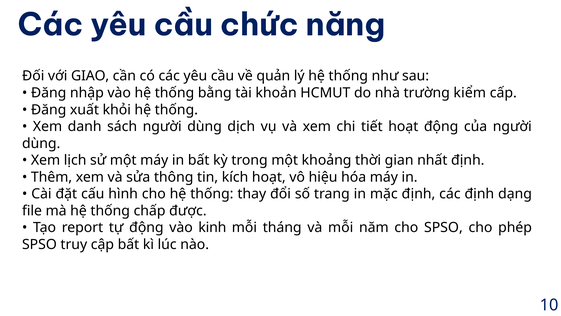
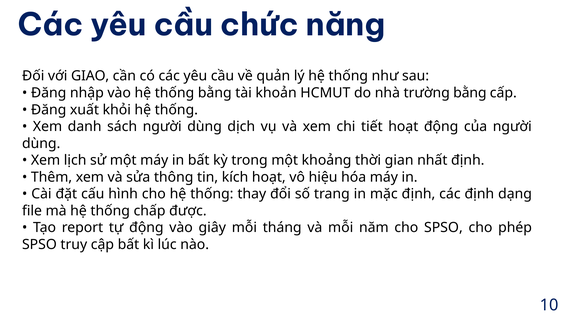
trường kiểm: kiểm -> bằng
kinh: kinh -> giây
